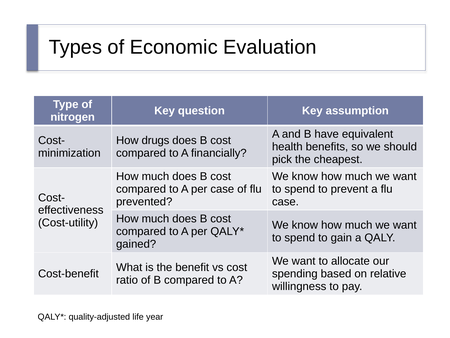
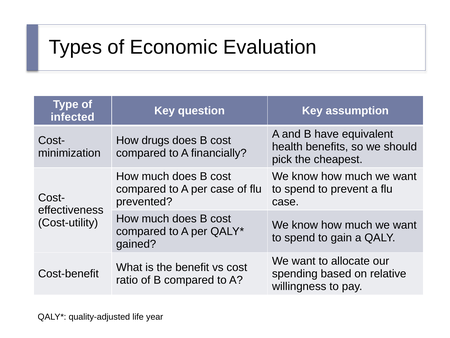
nitrogen: nitrogen -> infected
